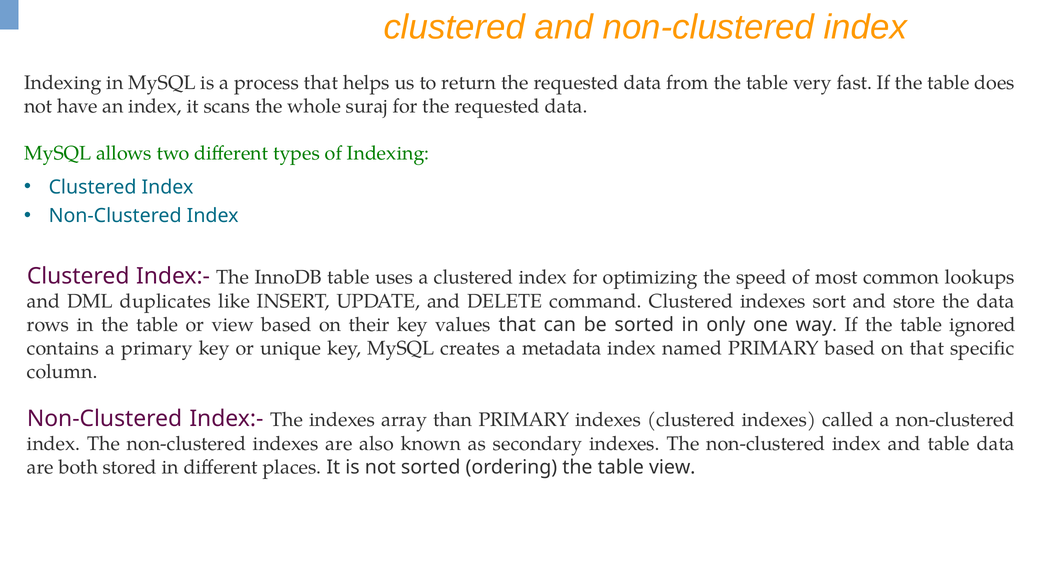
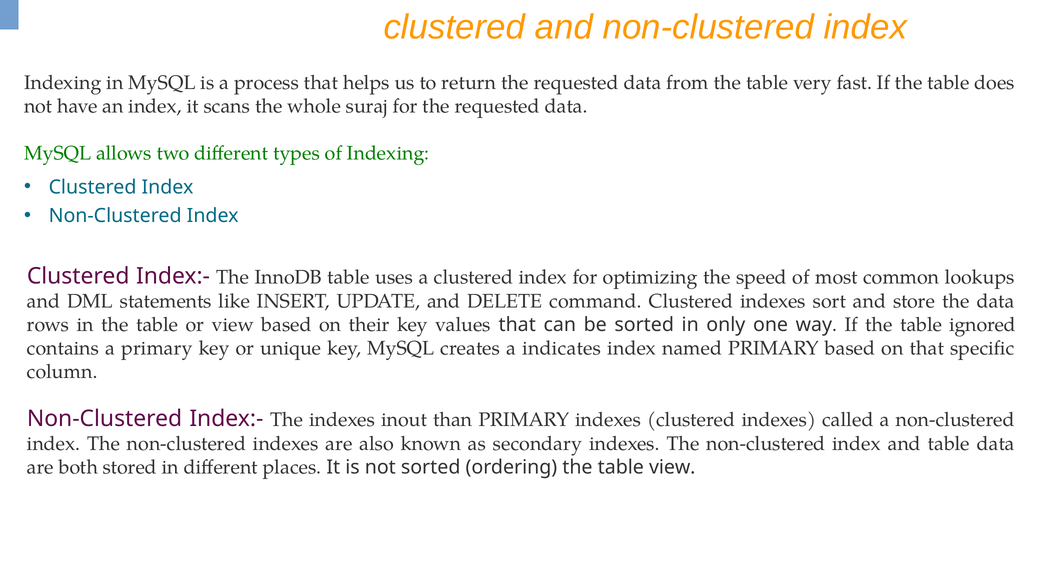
duplicates: duplicates -> statements
metadata: metadata -> indicates
array: array -> inout
